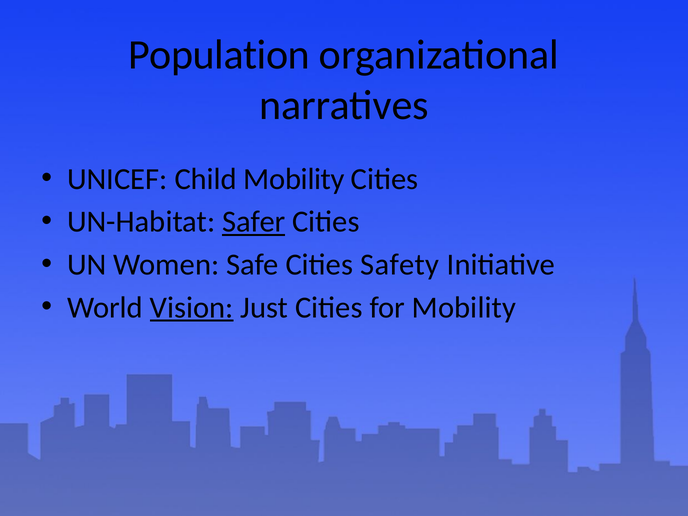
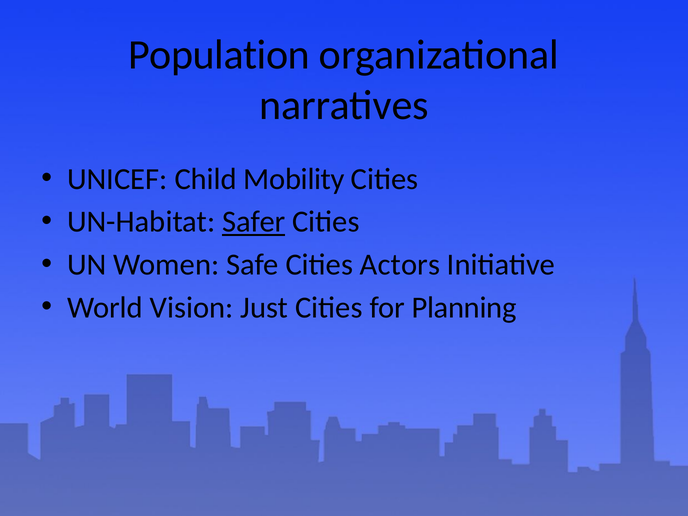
Safety: Safety -> Actors
Vision underline: present -> none
for Mobility: Mobility -> Planning
